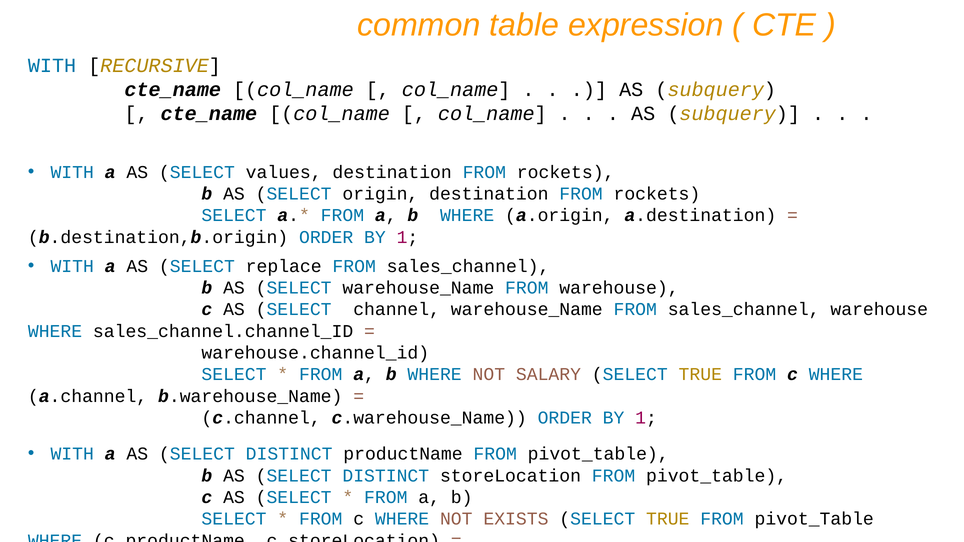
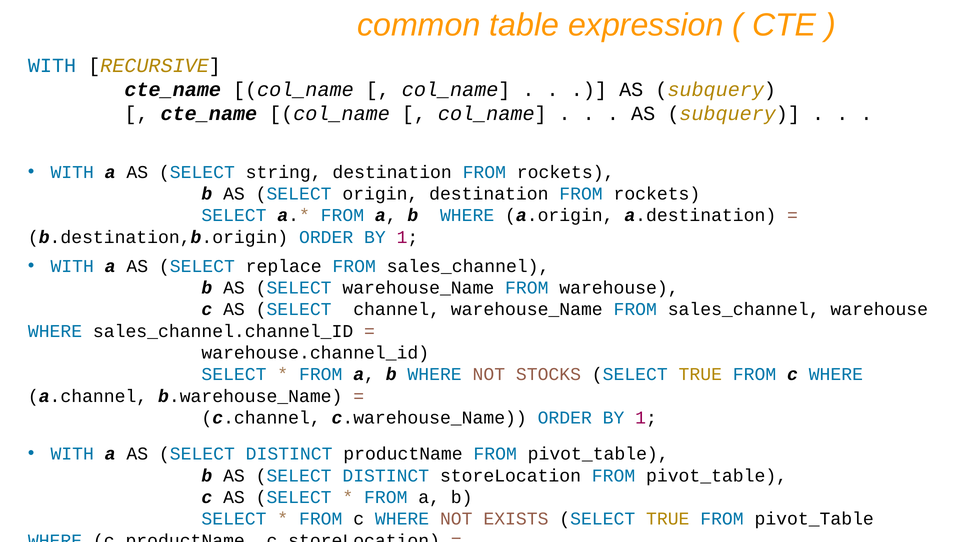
values: values -> string
SALARY: SALARY -> STOCKS
